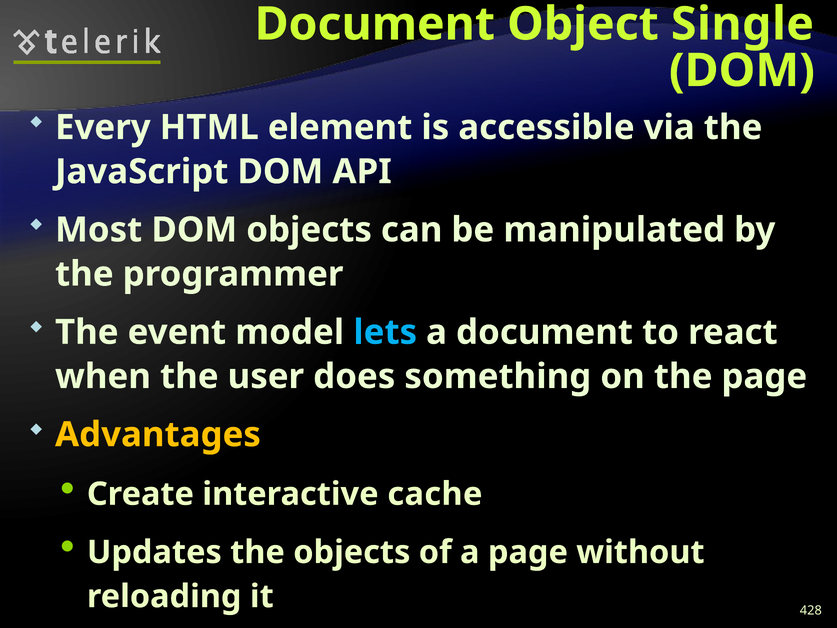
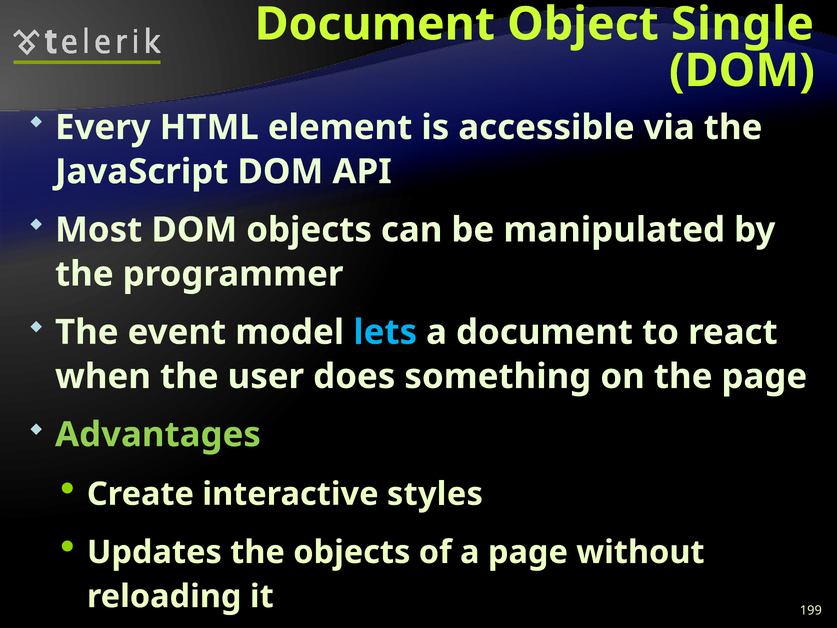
Advantages colour: yellow -> light green
cache: cache -> styles
428: 428 -> 199
